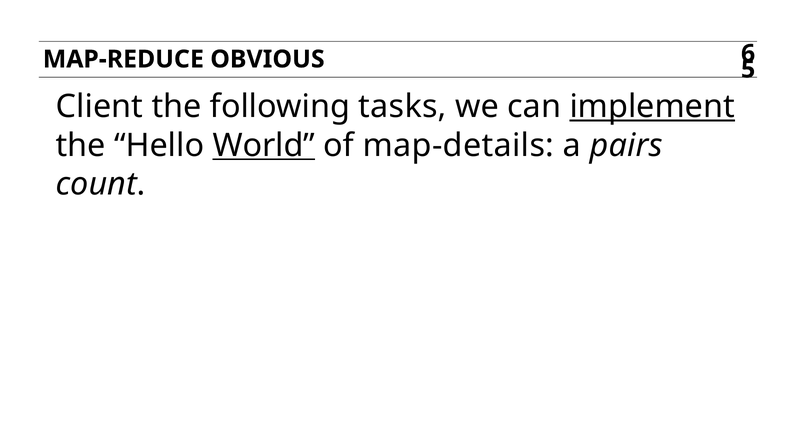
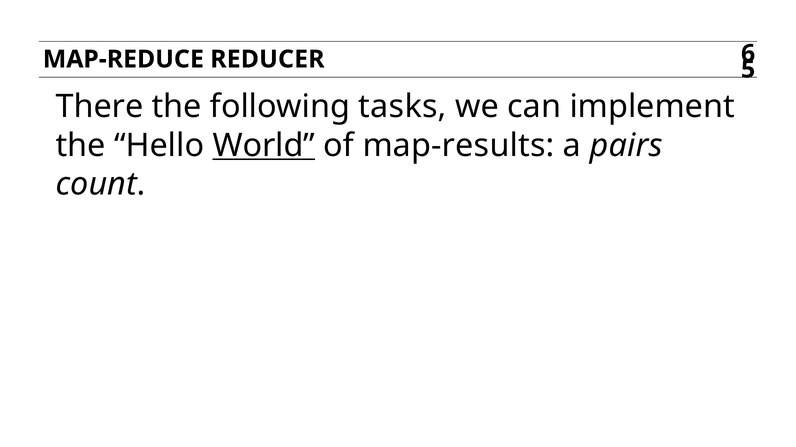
OBVIOUS: OBVIOUS -> REDUCER
Client: Client -> There
implement underline: present -> none
map-details: map-details -> map-results
